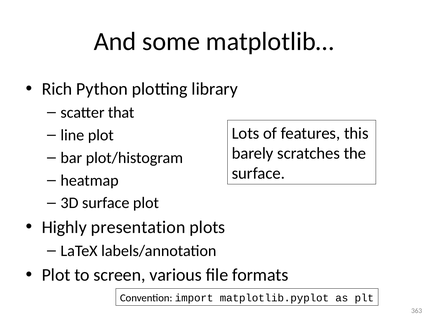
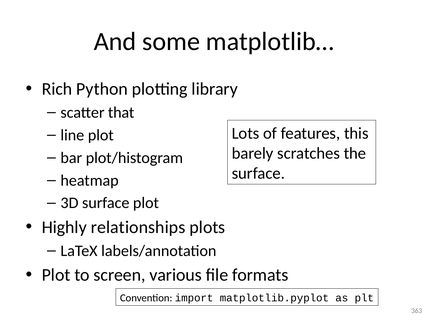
presentation: presentation -> relationships
